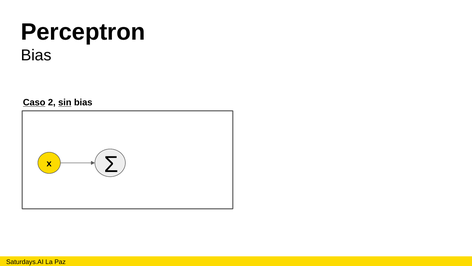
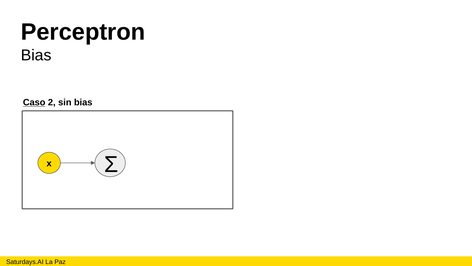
sin underline: present -> none
